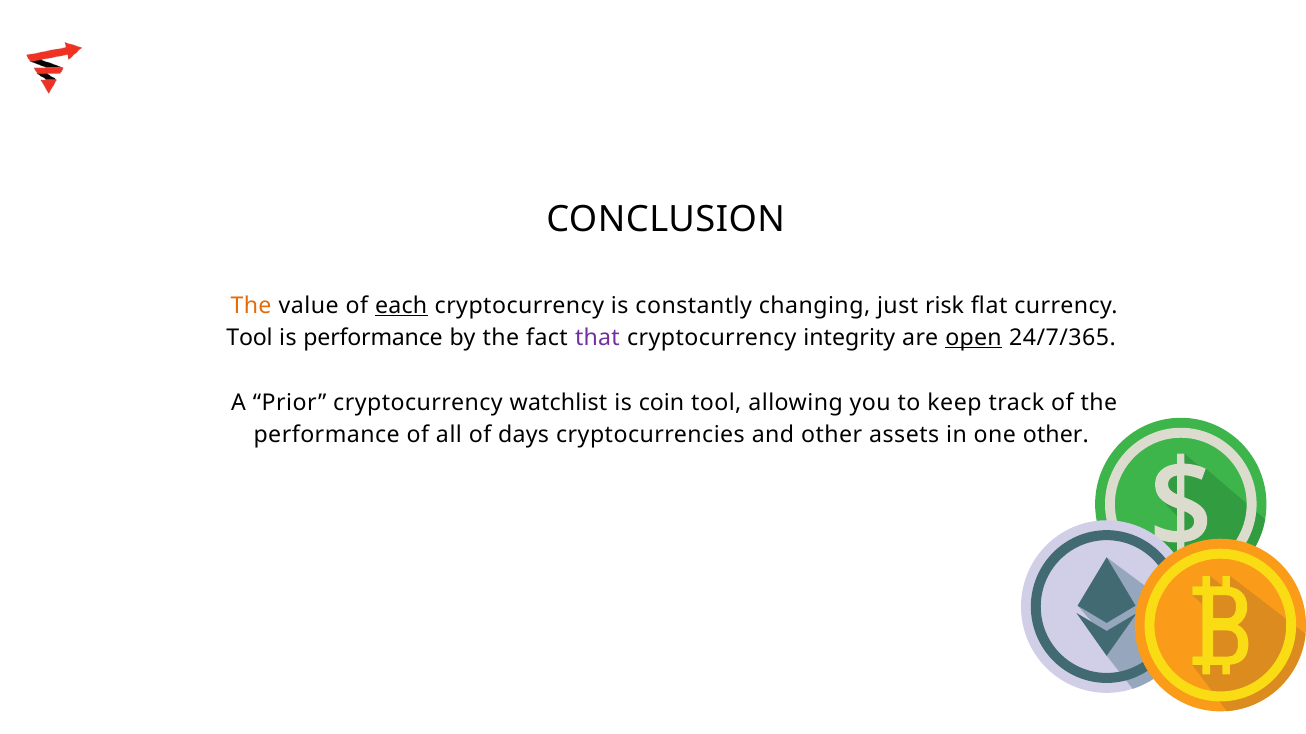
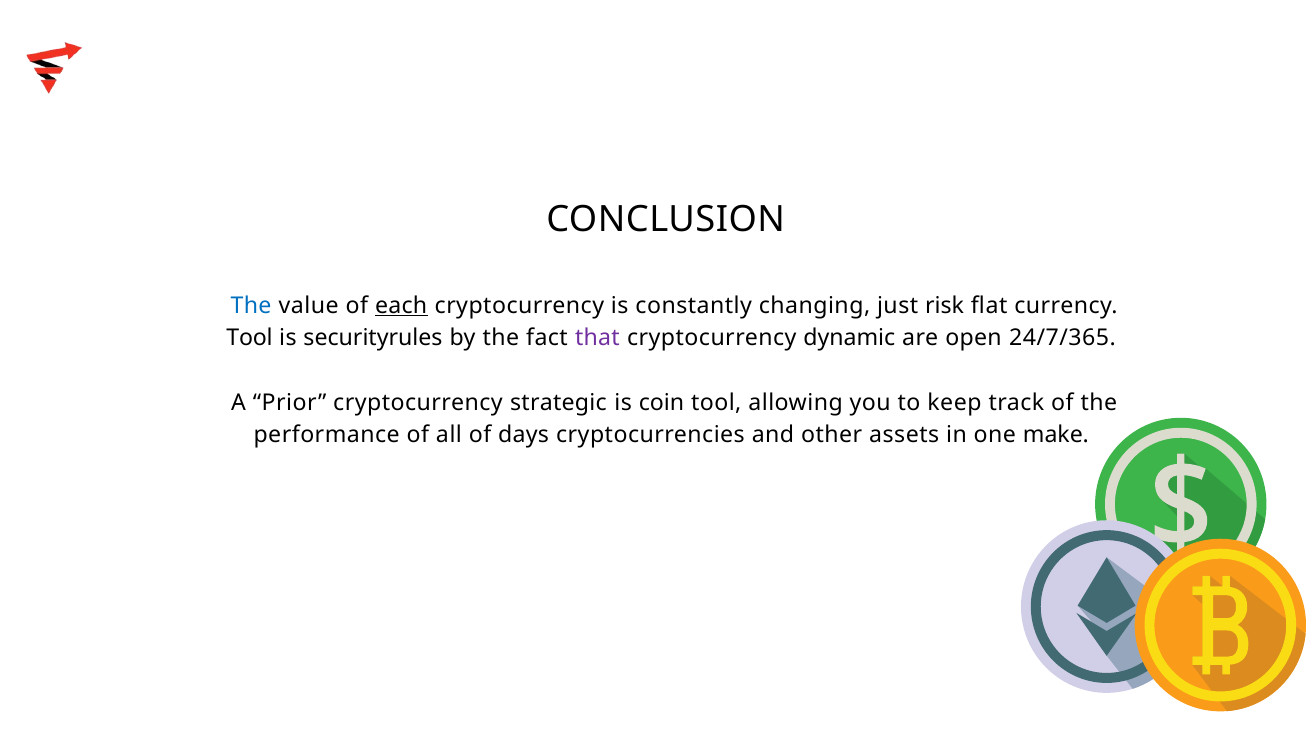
The at (251, 306) colour: orange -> blue
is performance: performance -> securityrules
integrity: integrity -> dynamic
open underline: present -> none
watchlist: watchlist -> strategic
one other: other -> make
